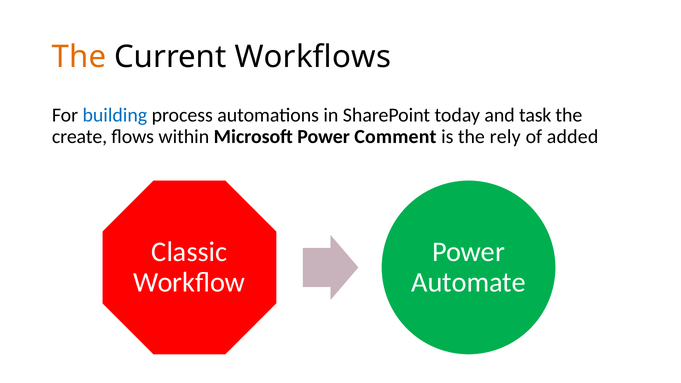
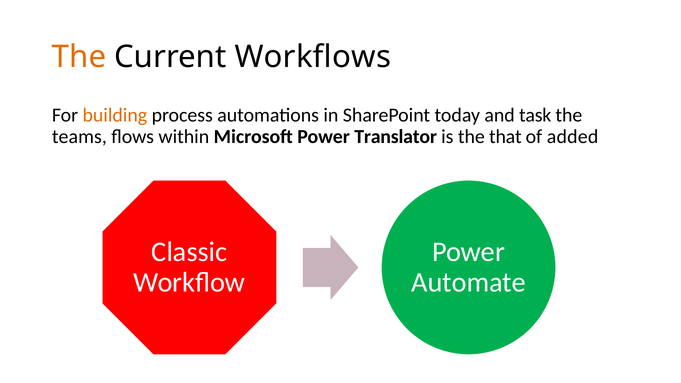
building colour: blue -> orange
create: create -> teams
Comment: Comment -> Translator
rely: rely -> that
